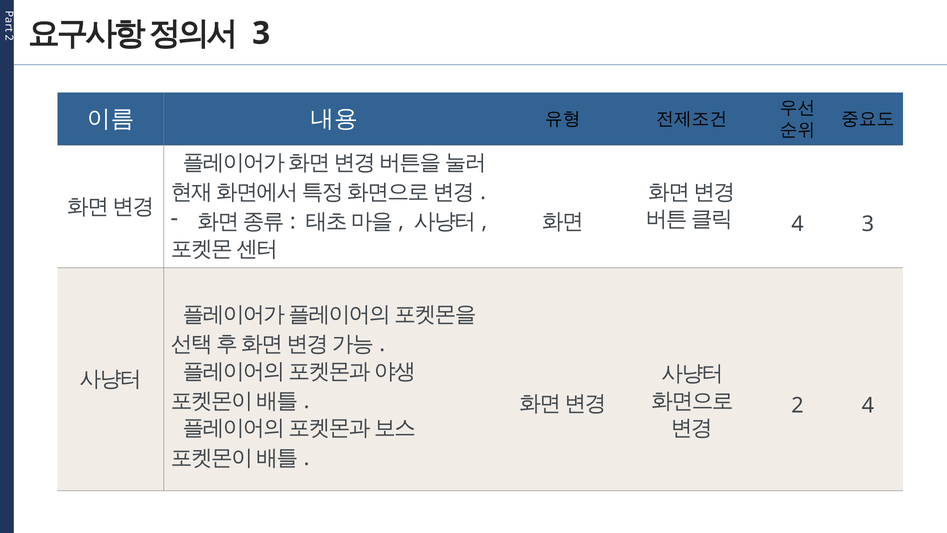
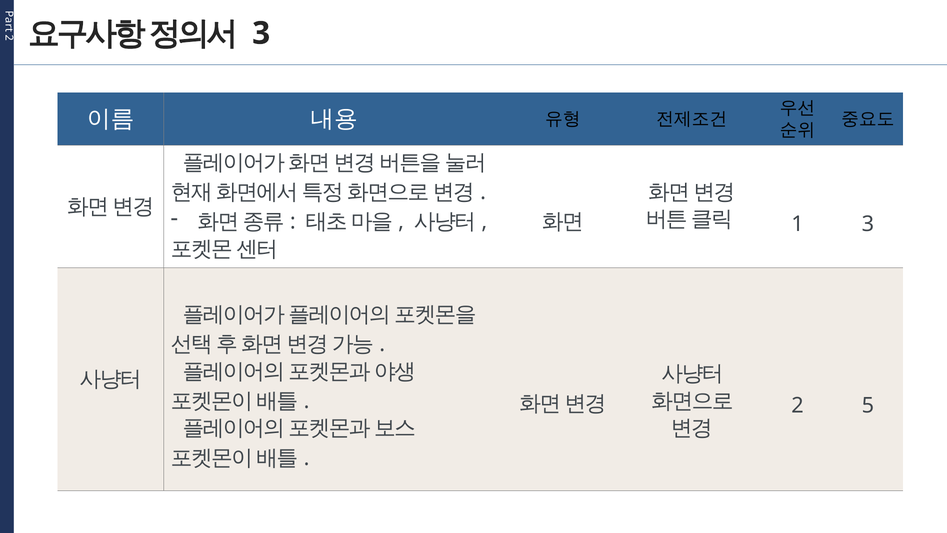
4 at (797, 224): 4 -> 1
2 4: 4 -> 5
